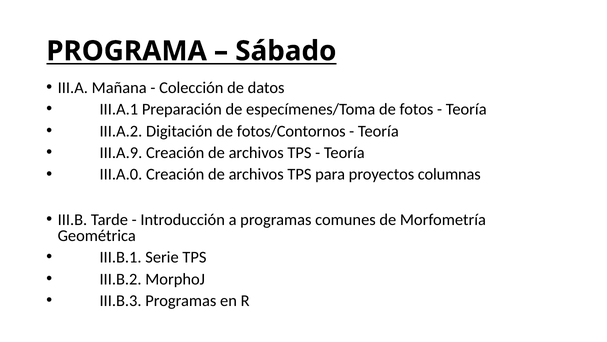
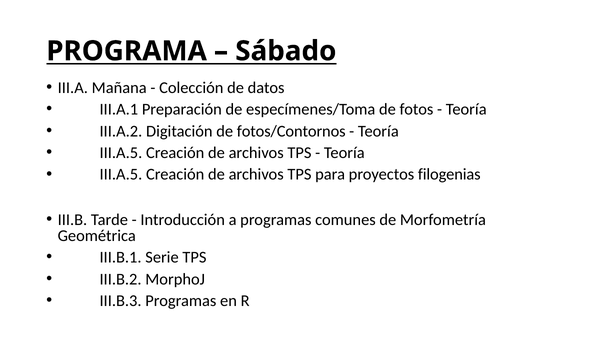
III.A.9 at (121, 153): III.A.9 -> III.A.5
III.A.0 at (121, 174): III.A.0 -> III.A.5
columnas: columnas -> filogenias
